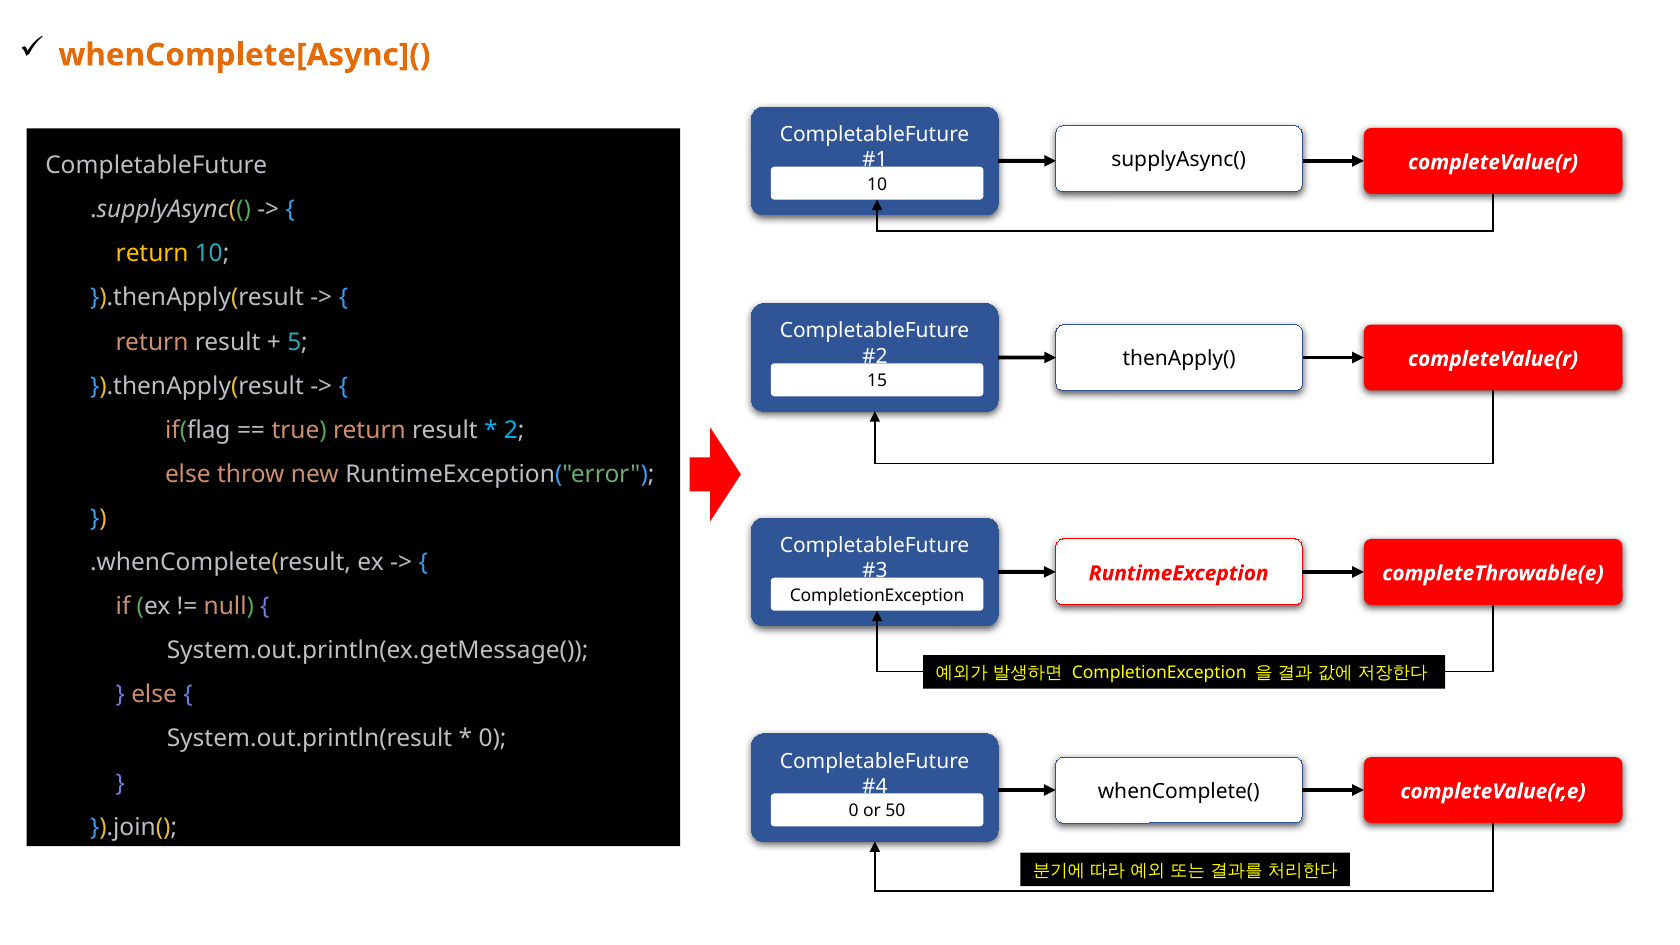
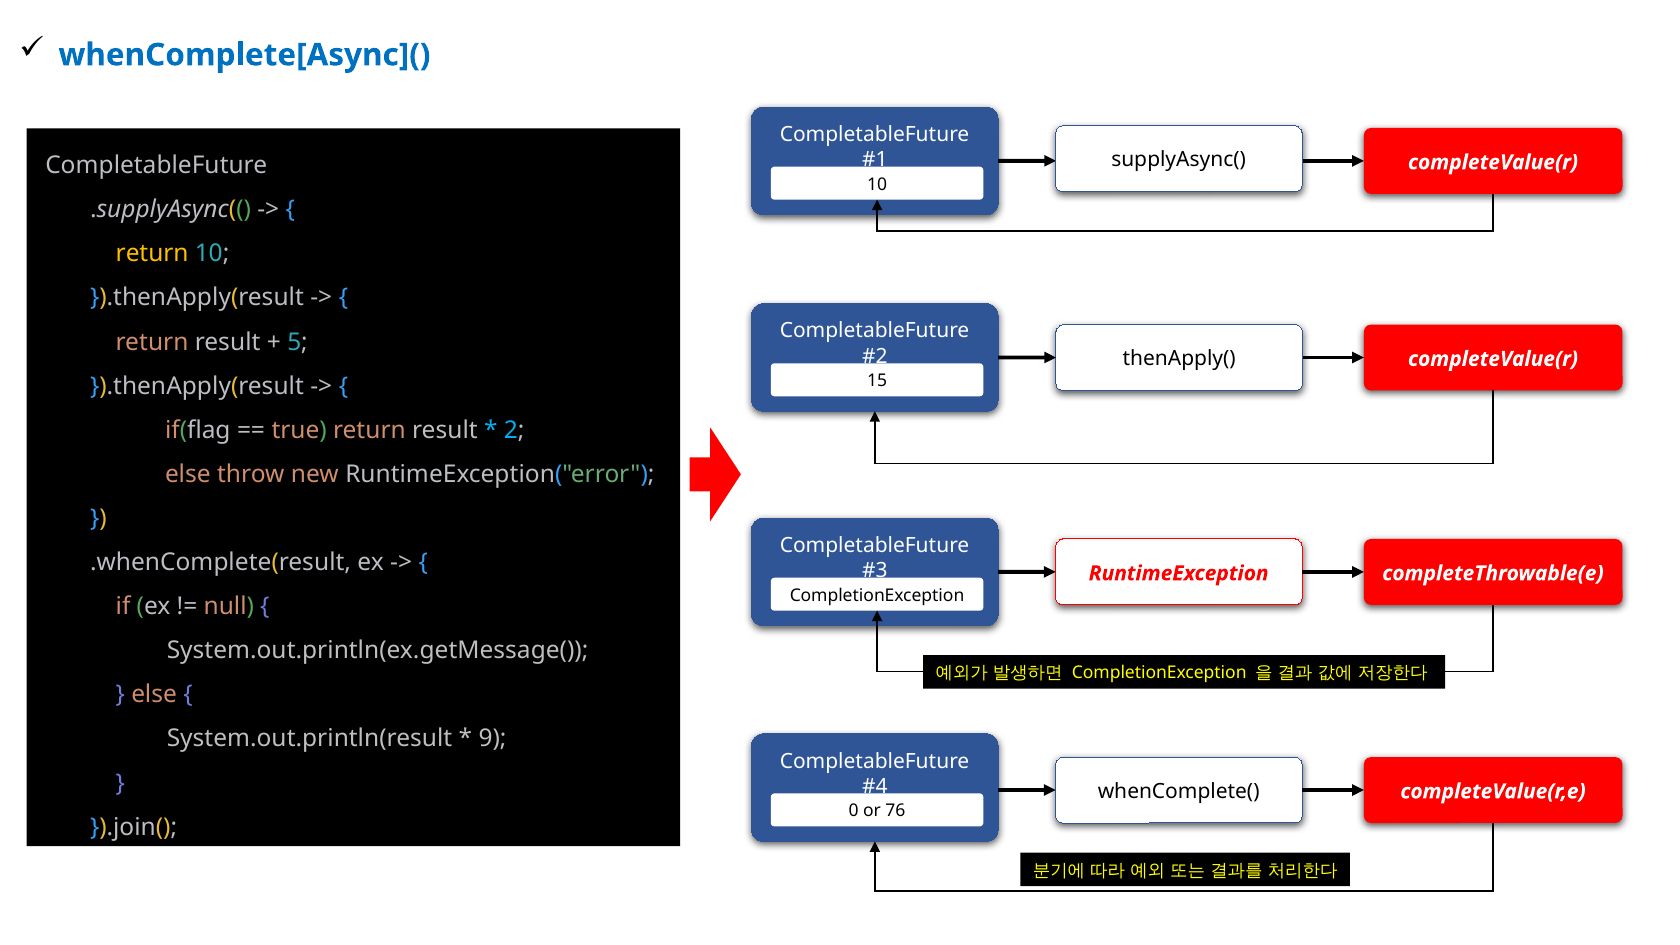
whenComplete[Async]( colour: orange -> blue
0 at (493, 739): 0 -> 9
50: 50 -> 76
